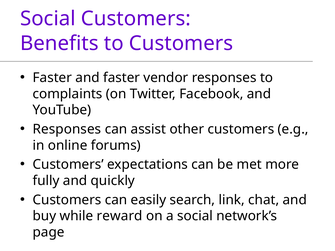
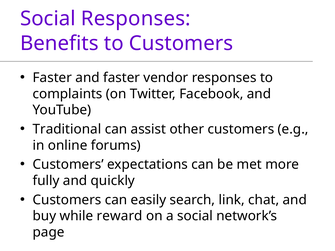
Social Customers: Customers -> Responses
Responses at (67, 129): Responses -> Traditional
